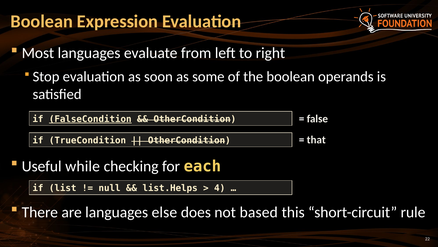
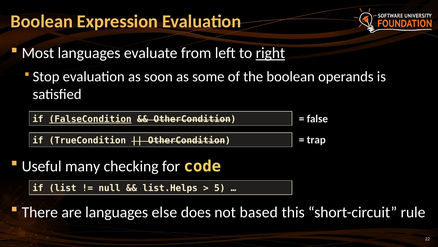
right underline: none -> present
that: that -> trap
while: while -> many
each: each -> code
4: 4 -> 5
